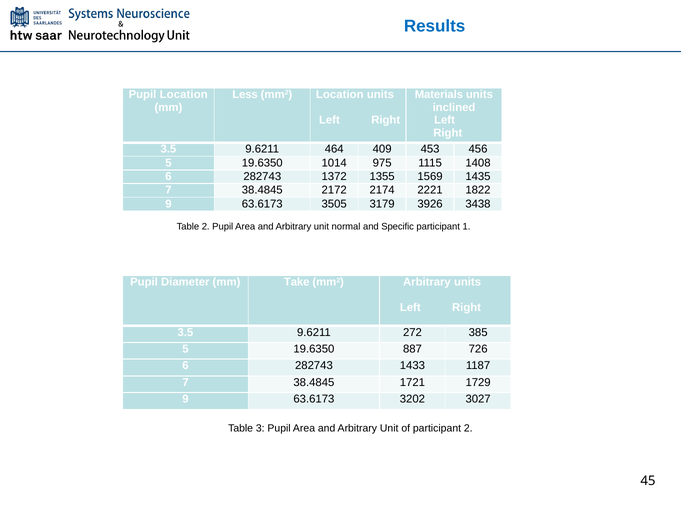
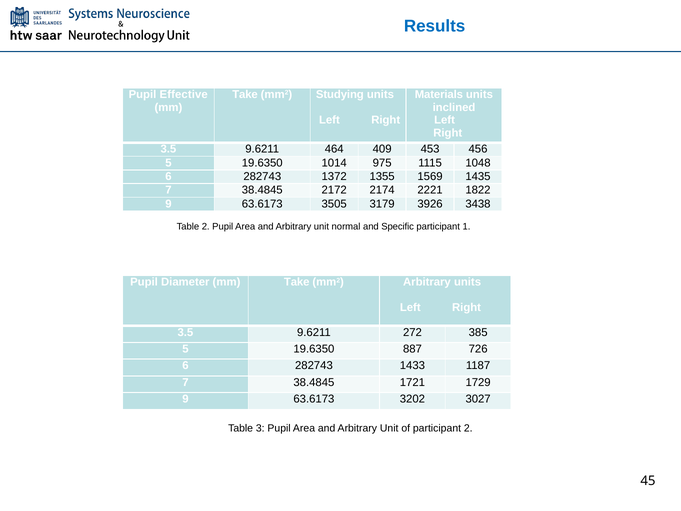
Pupil Location: Location -> Effective
Less at (245, 95): Less -> Take
mm2 Location: Location -> Studying
1408: 1408 -> 1048
